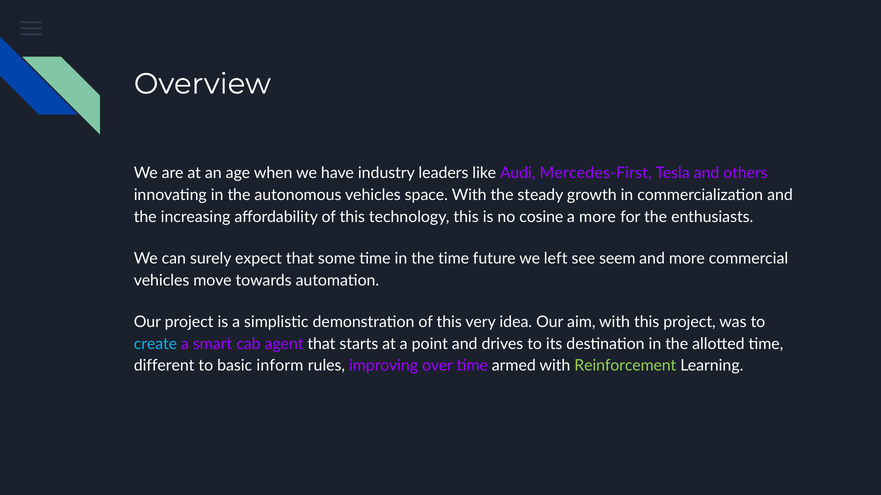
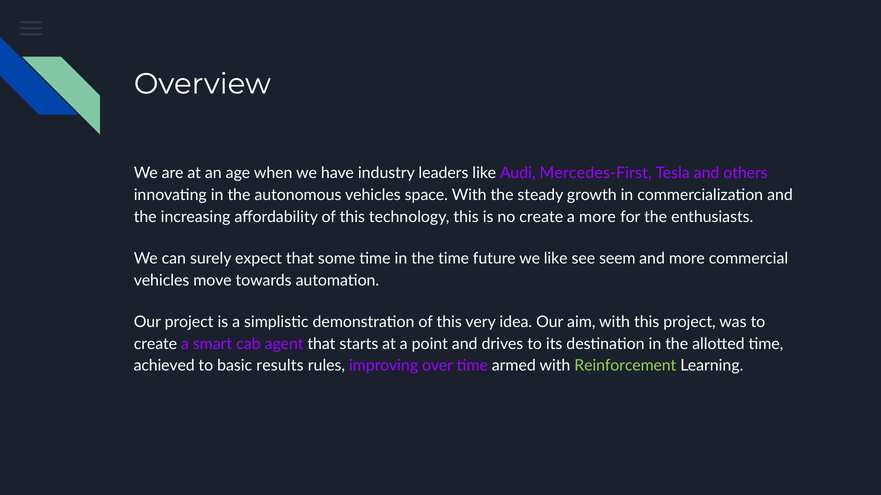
no cosine: cosine -> create
we left: left -> like
create at (155, 344) colour: light blue -> white
different: different -> achieved
inform: inform -> results
